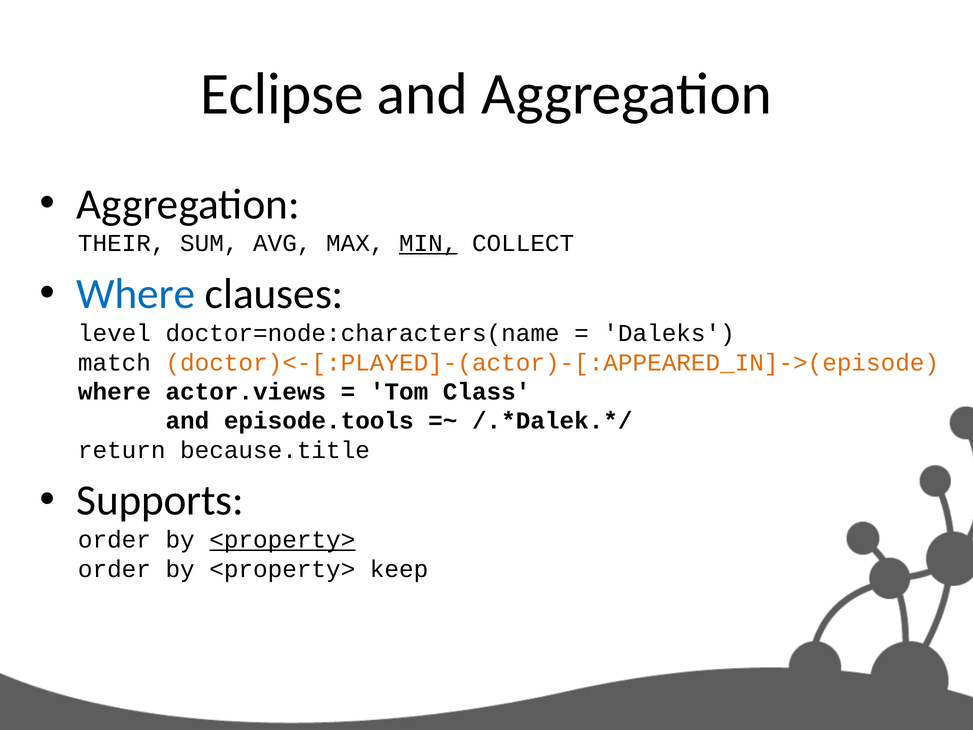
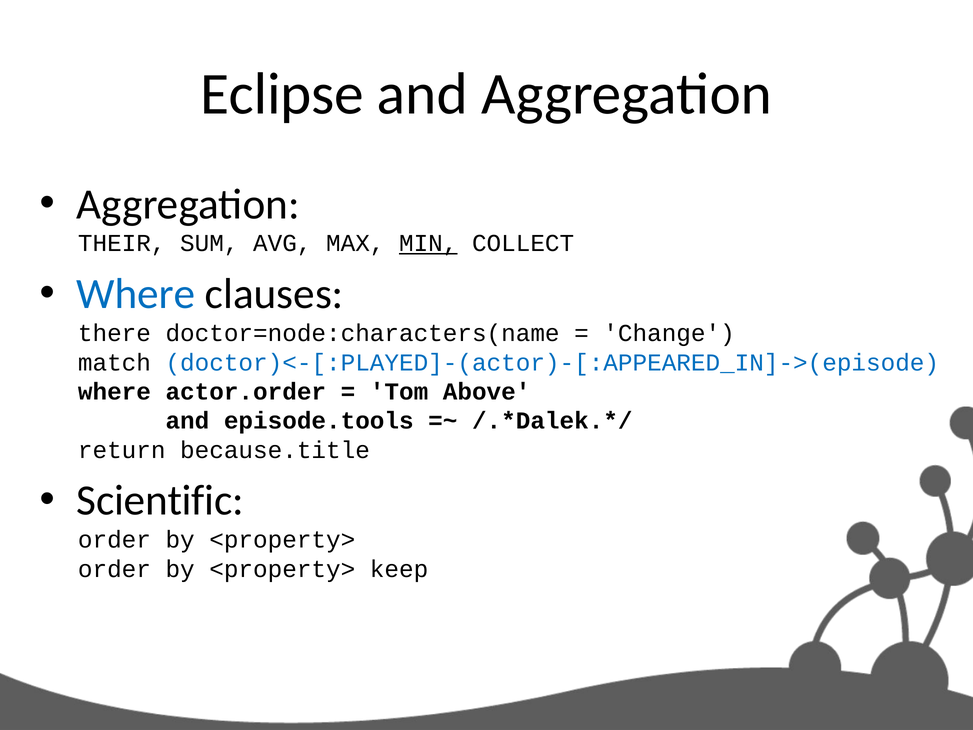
level: level -> there
Daleks: Daleks -> Change
doctor)<-[:PLAYED]-(actor)-[:APPEARED_IN]->(episode colour: orange -> blue
actor.views: actor.views -> actor.order
Class: Class -> Above
Supports: Supports -> Scientific
<property> at (282, 540) underline: present -> none
